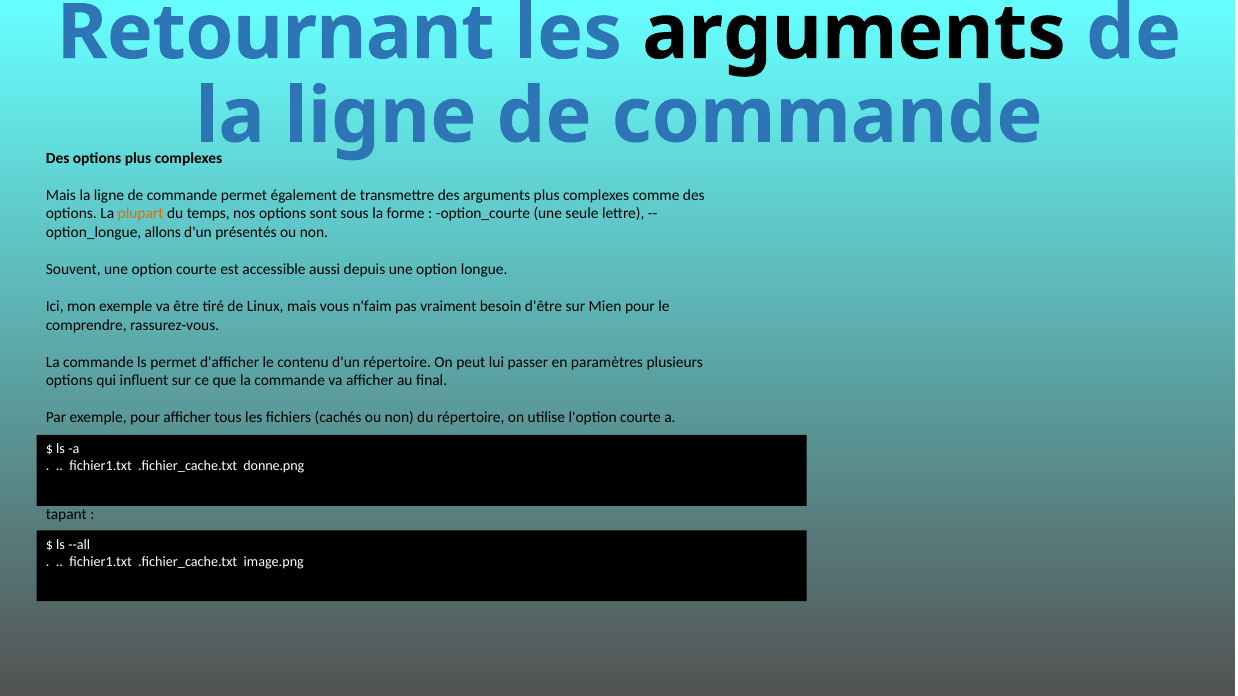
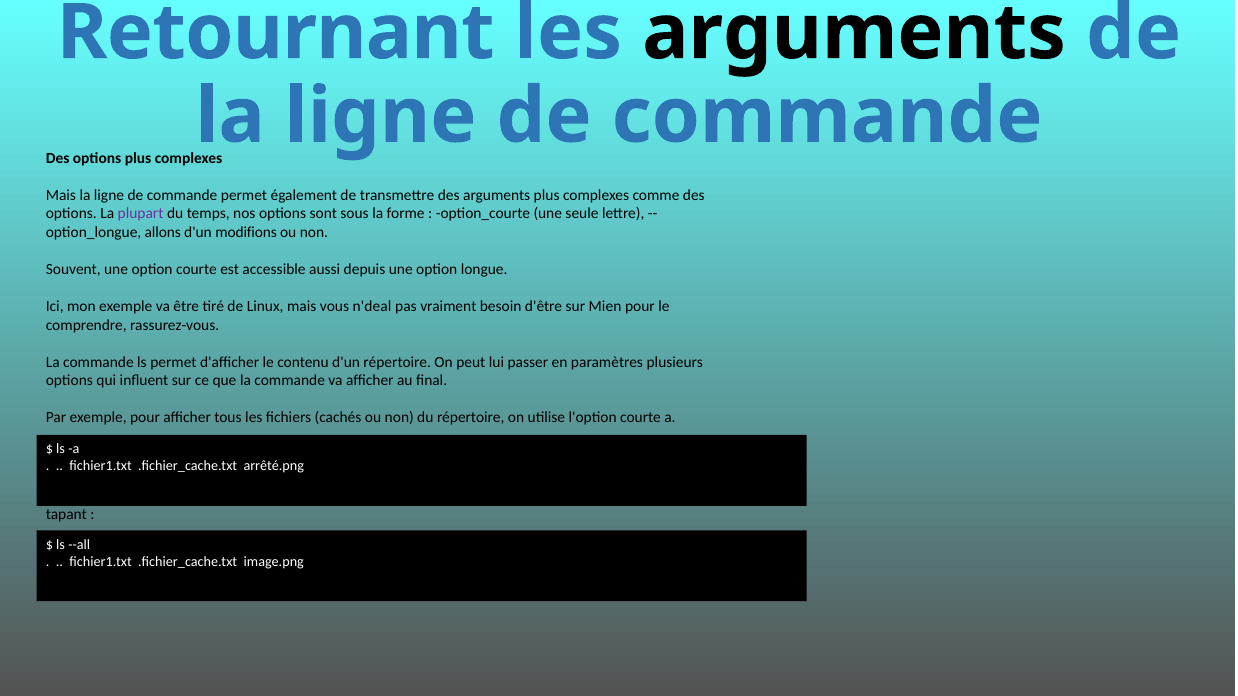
plupart colour: orange -> purple
présentés: présentés -> modifions
n'faim: n'faim -> n'deal
donne.png: donne.png -> arrêté.png
